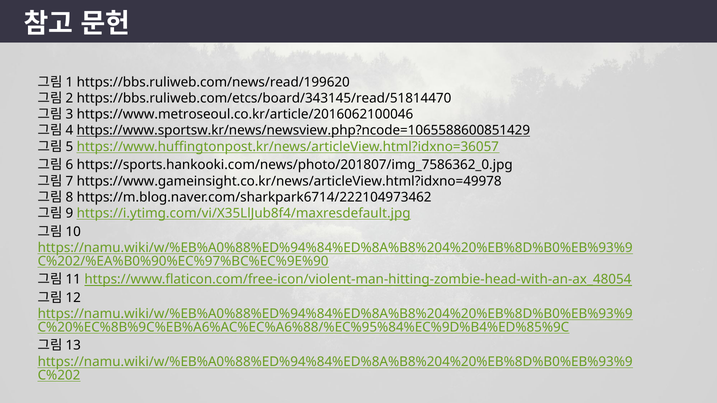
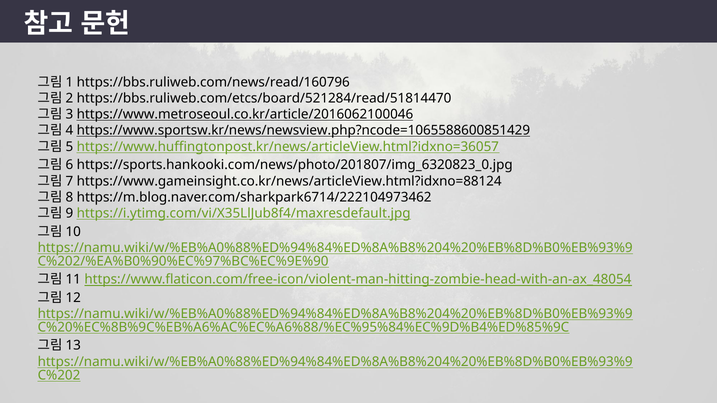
https://bbs.ruliweb.com/news/read/199620: https://bbs.ruliweb.com/news/read/199620 -> https://bbs.ruliweb.com/news/read/160796
https://bbs.ruliweb.com/etcs/board/343145/read/51814470: https://bbs.ruliweb.com/etcs/board/343145/read/51814470 -> https://bbs.ruliweb.com/etcs/board/521284/read/51814470
https://www.metroseoul.co.kr/article/2016062100046 underline: none -> present
https://sports.hankooki.com/news/photo/201807/img_7586362_0.jpg: https://sports.hankooki.com/news/photo/201807/img_7586362_0.jpg -> https://sports.hankooki.com/news/photo/201807/img_6320823_0.jpg
https://www.gameinsight.co.kr/news/articleView.html?idxno=49978: https://www.gameinsight.co.kr/news/articleView.html?idxno=49978 -> https://www.gameinsight.co.kr/news/articleView.html?idxno=88124
